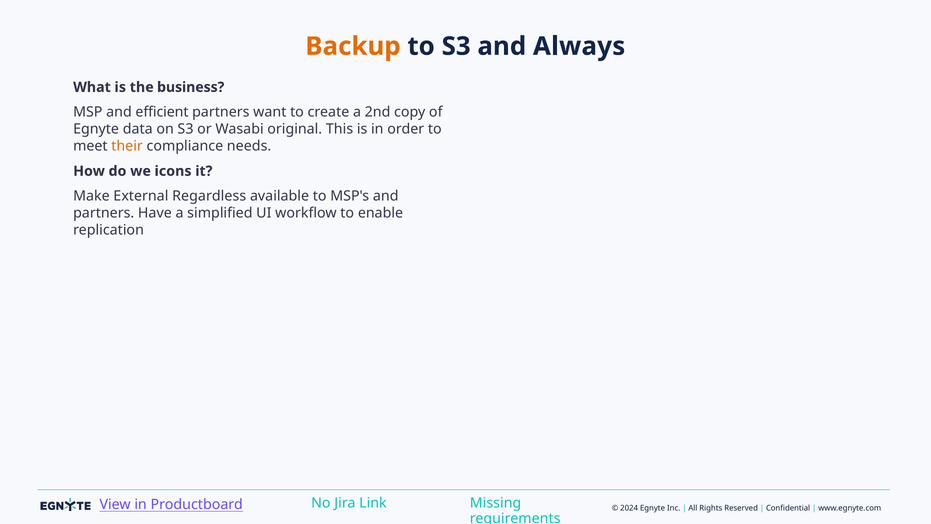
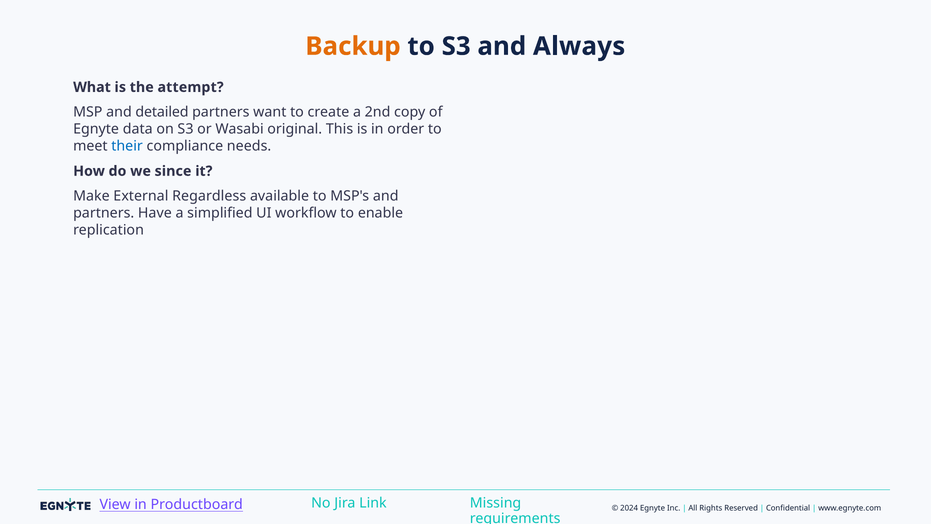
business: business -> attempt
efficient: efficient -> detailed
their colour: orange -> blue
icons: icons -> since
